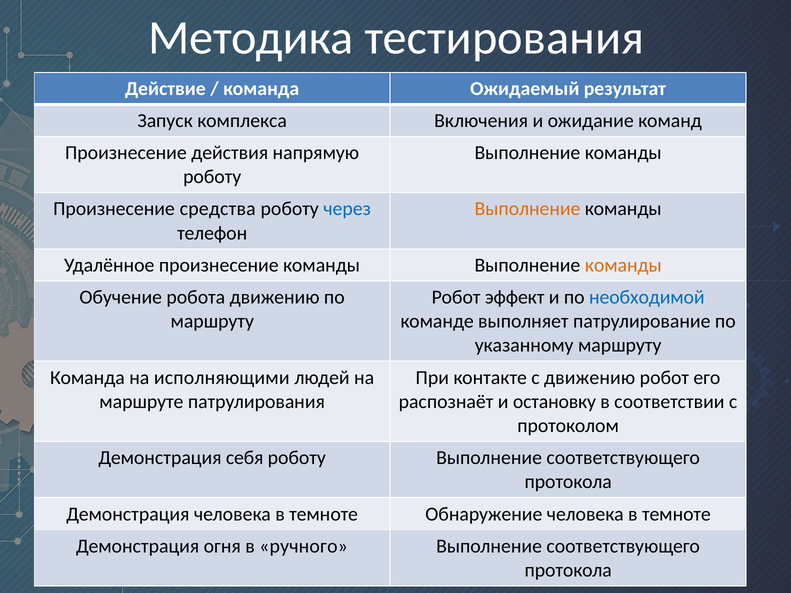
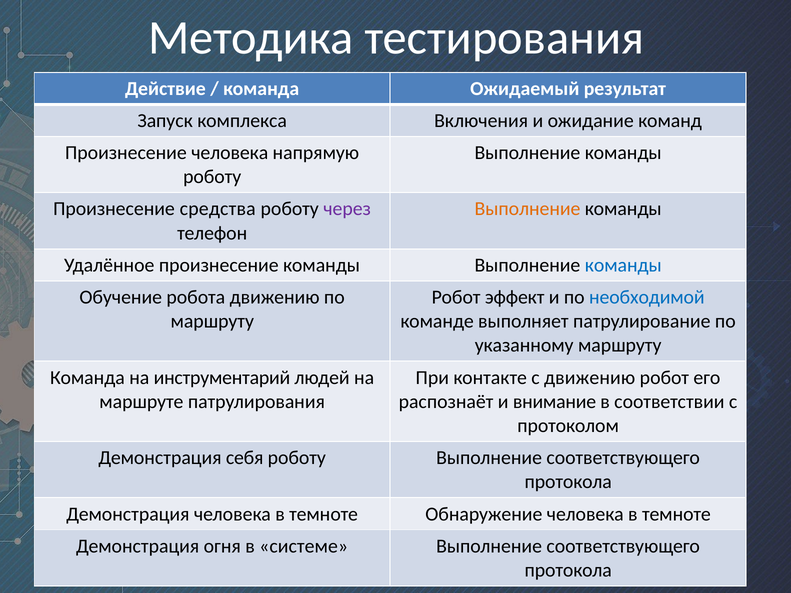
Произнесение действия: действия -> человека
через colour: blue -> purple
команды at (623, 265) colour: orange -> blue
исполняющими: исполняющими -> инструментарий
остановку: остановку -> внимание
ручного: ручного -> системе
